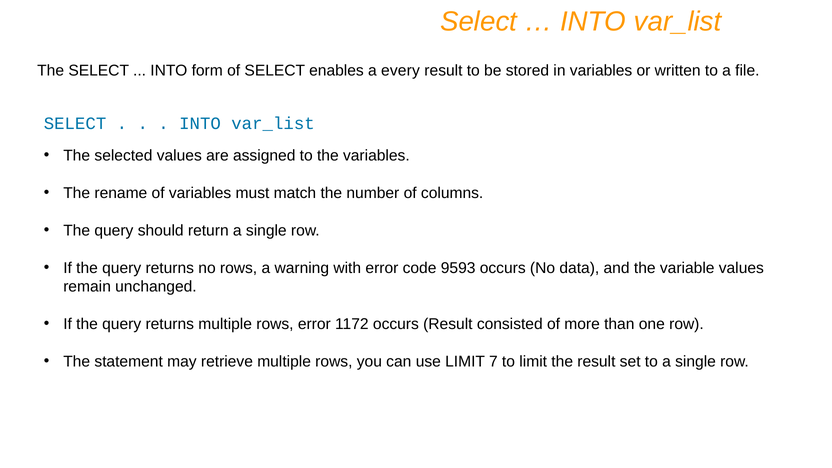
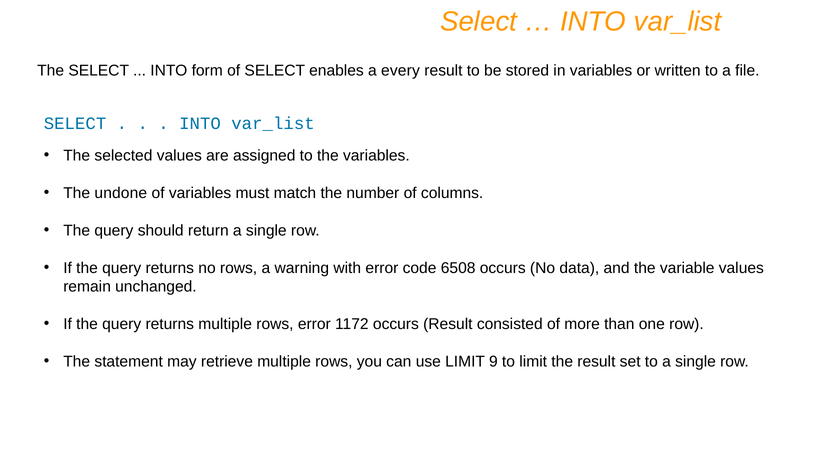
rename: rename -> undone
9593: 9593 -> 6508
7: 7 -> 9
